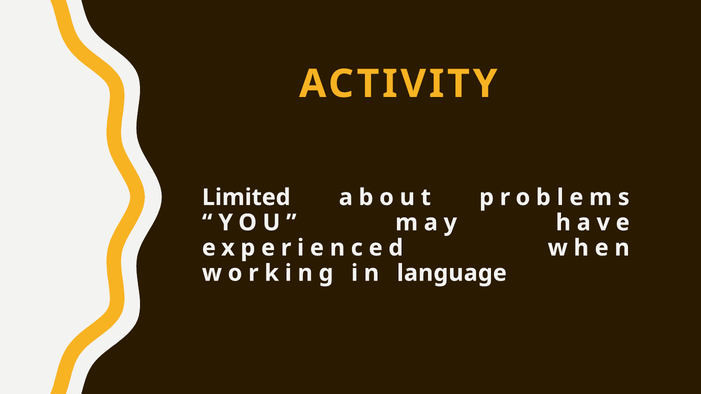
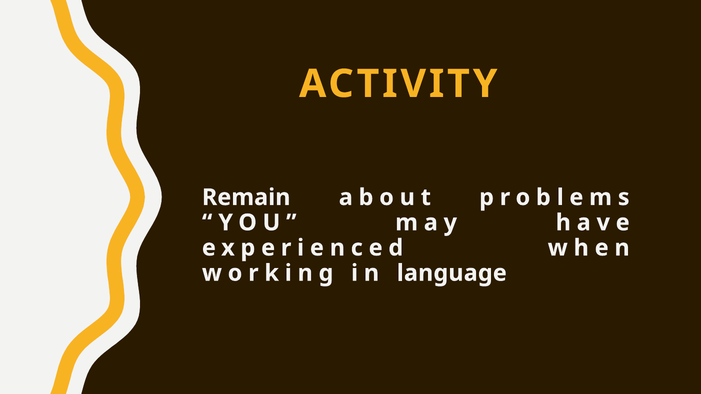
Limited: Limited -> Remain
